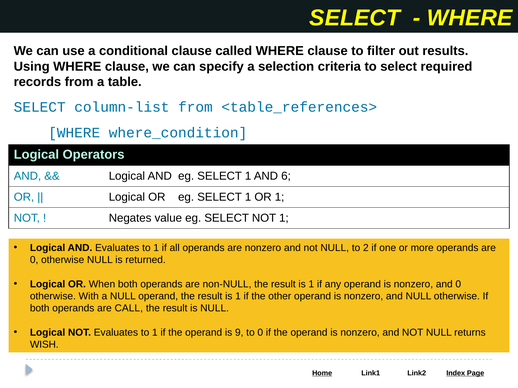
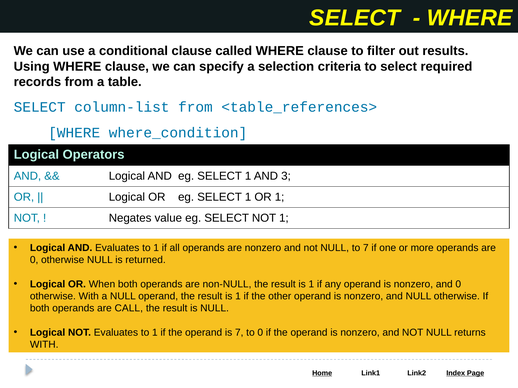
6: 6 -> 3
to 2: 2 -> 7
is 9: 9 -> 7
WISH at (44, 345): WISH -> WITH
